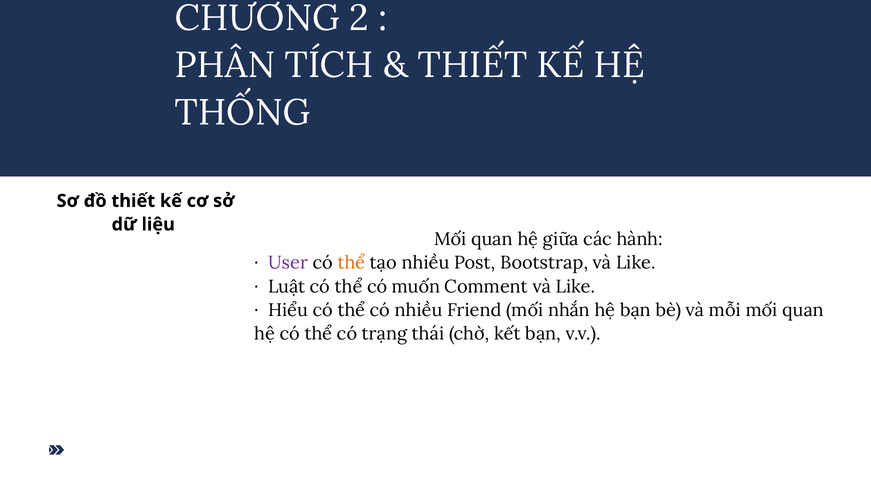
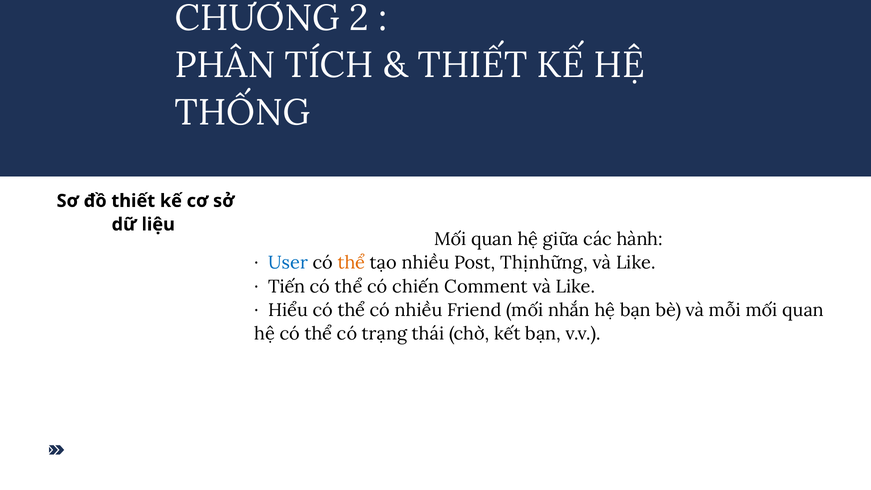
User colour: purple -> blue
Bootstrap: Bootstrap -> Thịnhững
Luật: Luật -> Tiến
muốn: muốn -> chiến
